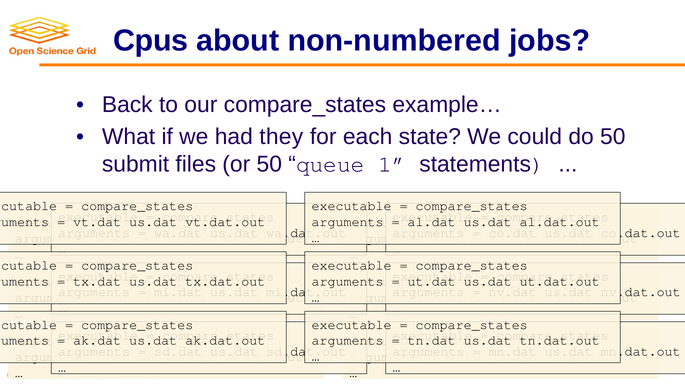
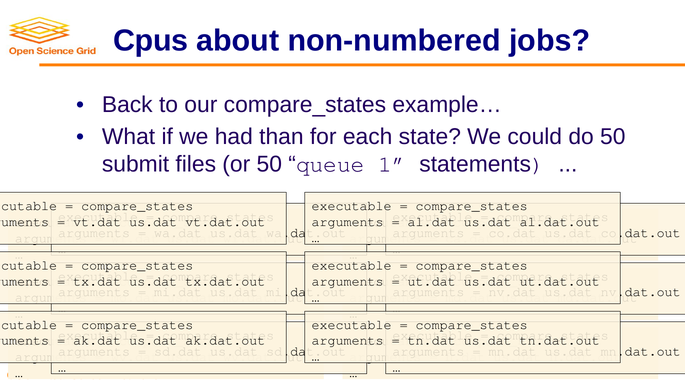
they: they -> than
